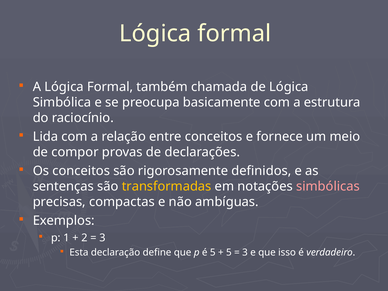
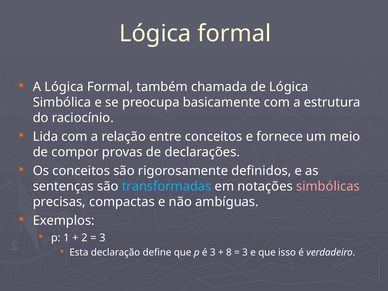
transformadas colour: yellow -> light blue
é 5: 5 -> 3
5 at (229, 252): 5 -> 8
